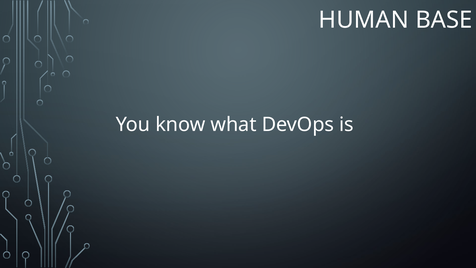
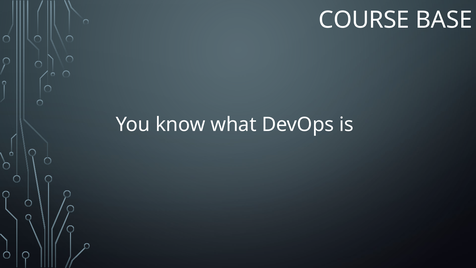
HUMAN: HUMAN -> COURSE
